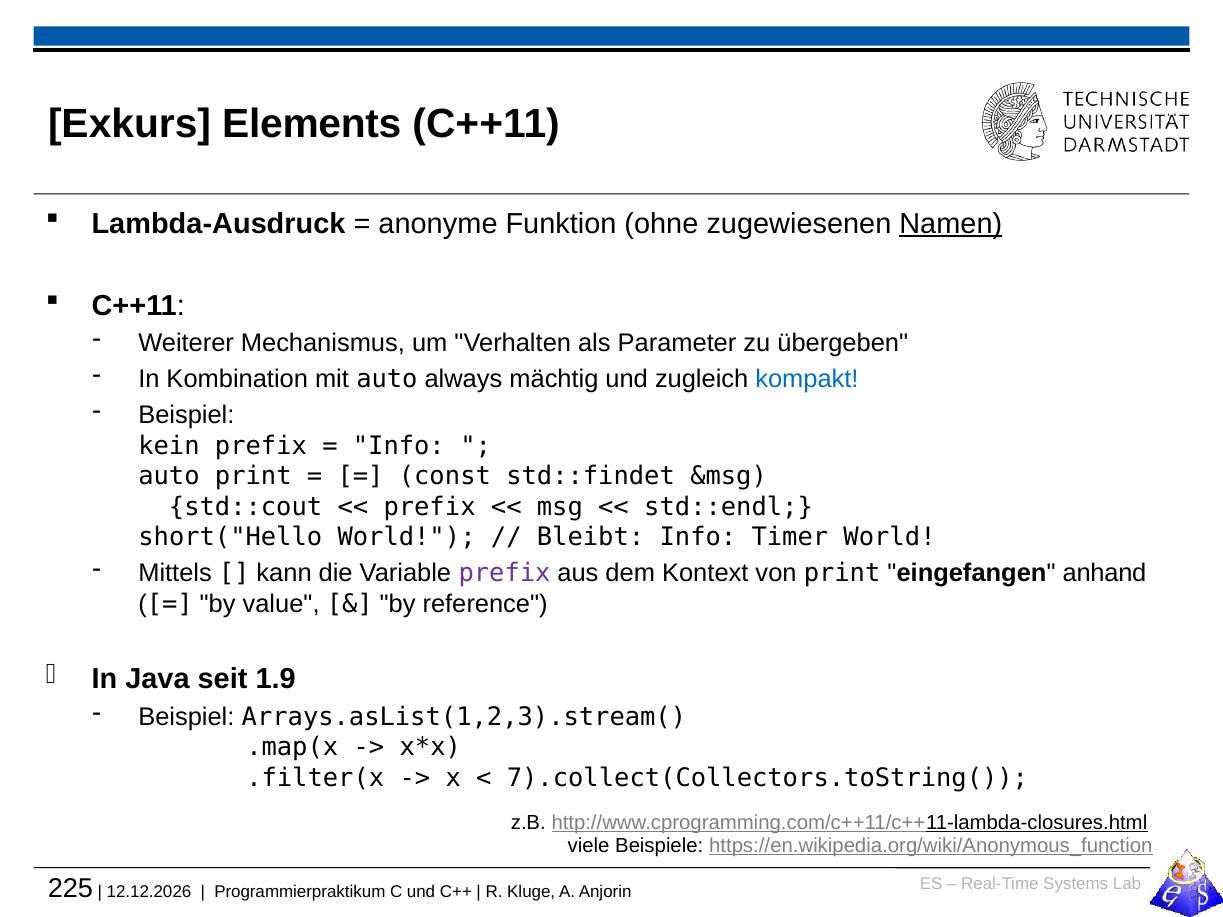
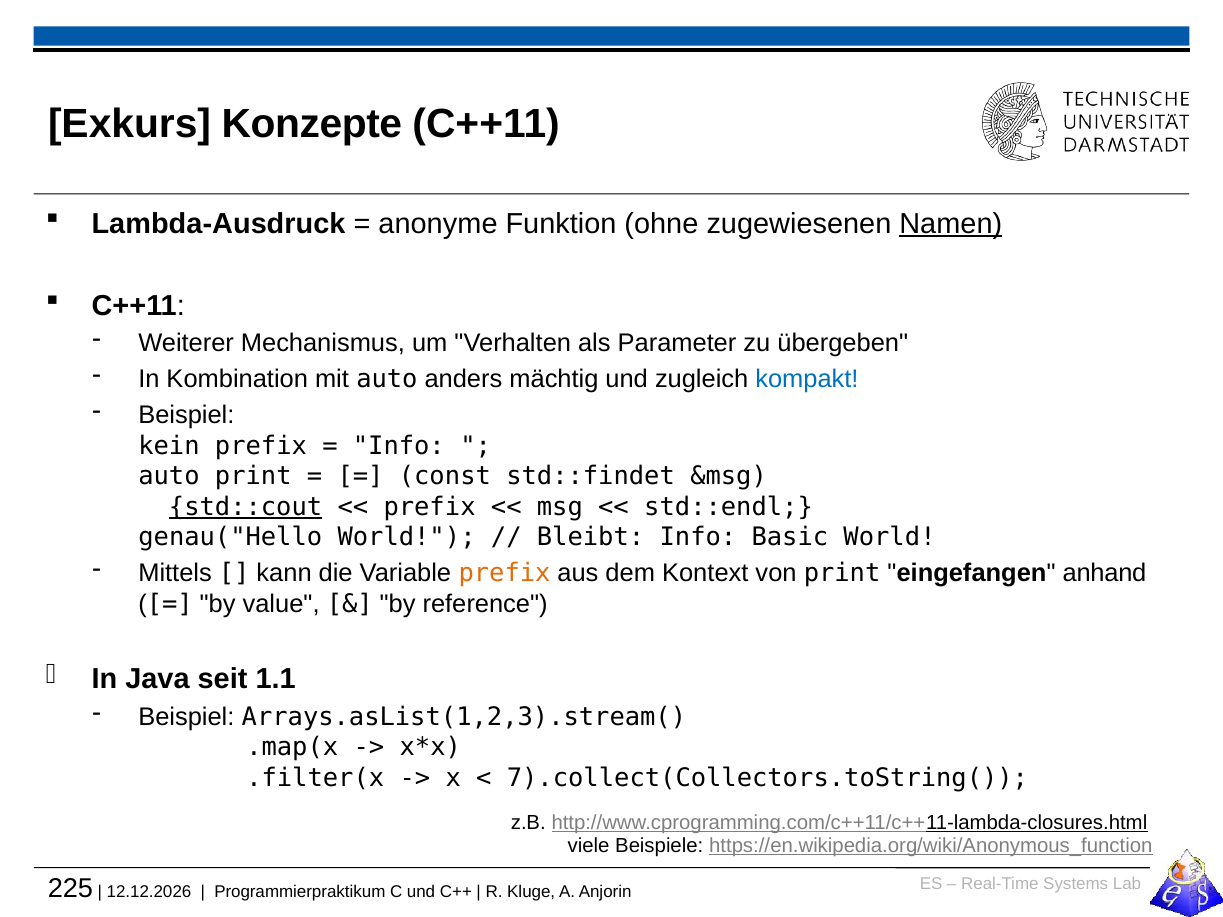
Elements: Elements -> Konzepte
always: always -> anders
std::cout underline: none -> present
short("Hello: short("Hello -> genau("Hello
Timer: Timer -> Basic
prefix at (505, 574) colour: purple -> orange
1.9: 1.9 -> 1.1
